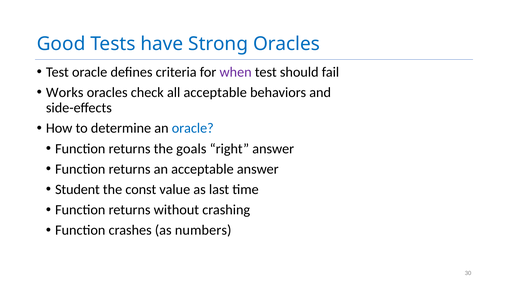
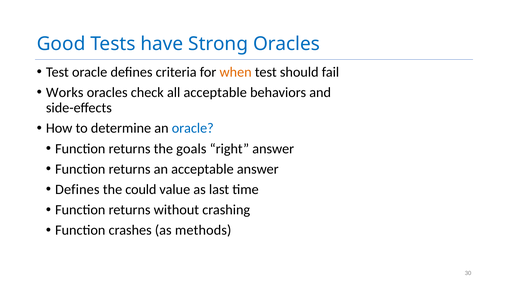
when colour: purple -> orange
Student at (77, 189): Student -> Defines
const: const -> could
numbers: numbers -> methods
